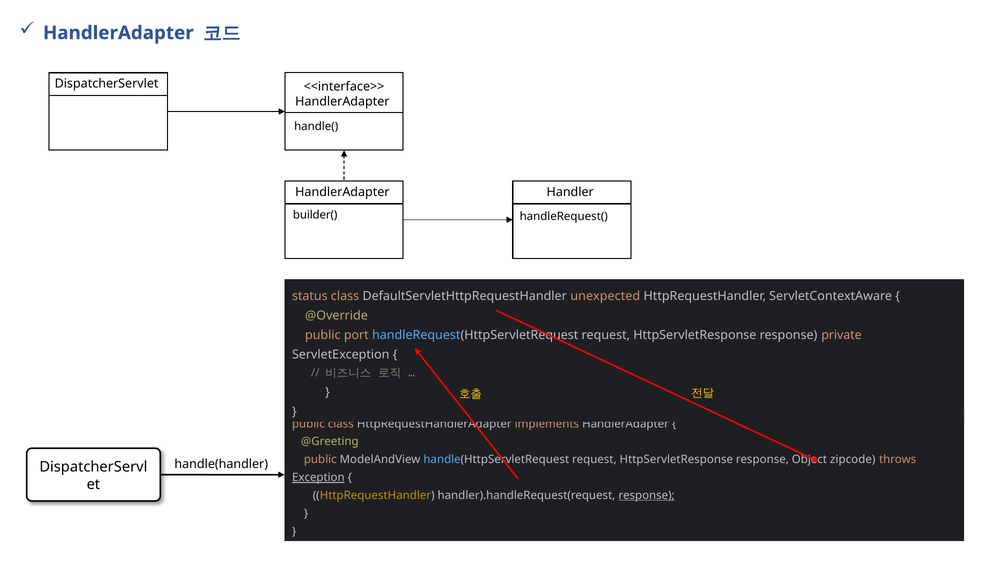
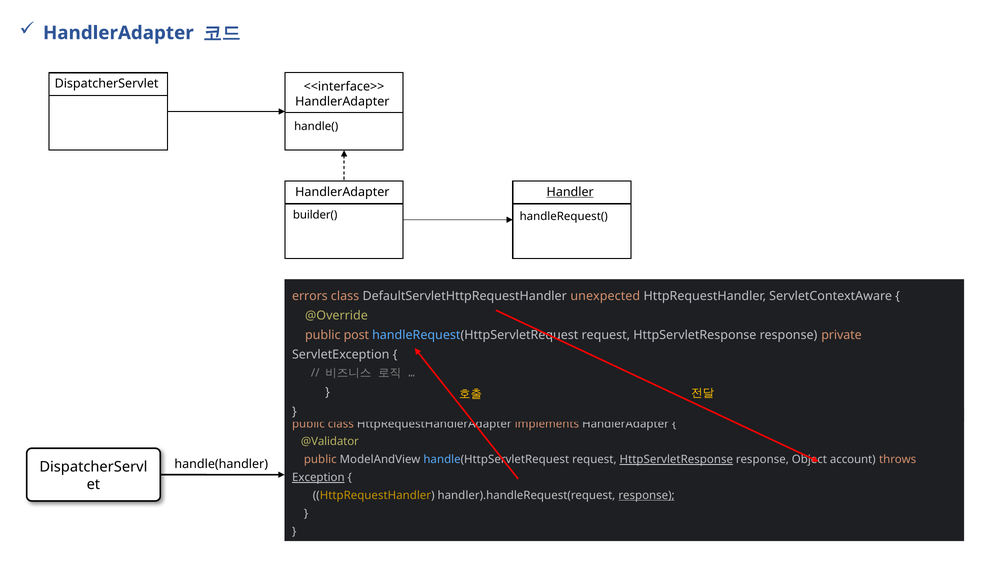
Handler underline: none -> present
status: status -> errors
port: port -> post
@Greeting: @Greeting -> @Validator
HttpServletResponse at (676, 460) underline: none -> present
zipcode: zipcode -> account
